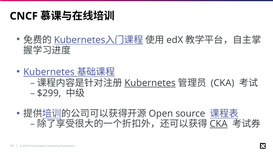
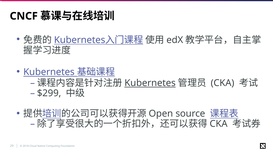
CKA at (219, 124) underline: present -> none
